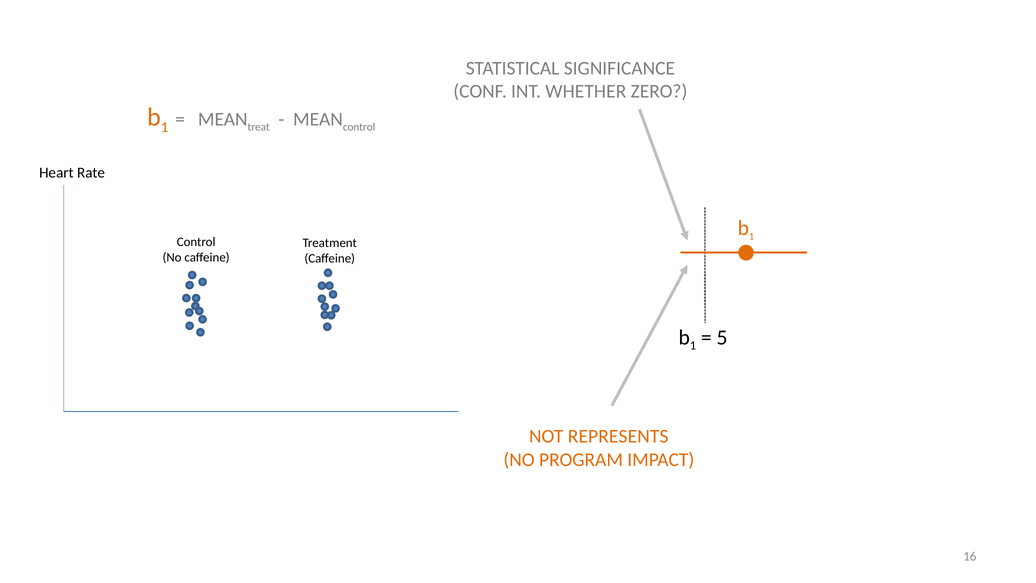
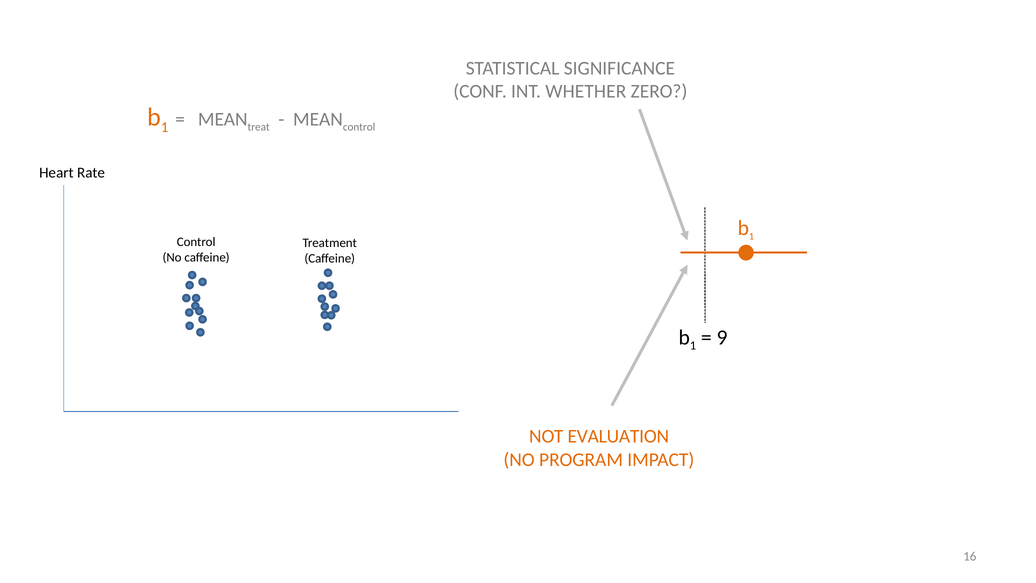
5: 5 -> 9
REPRESENTS: REPRESENTS -> EVALUATION
